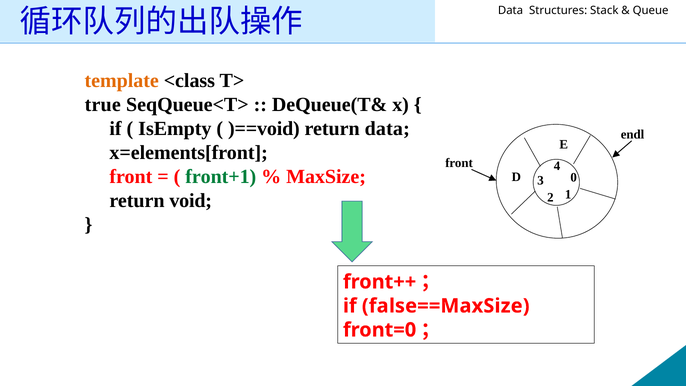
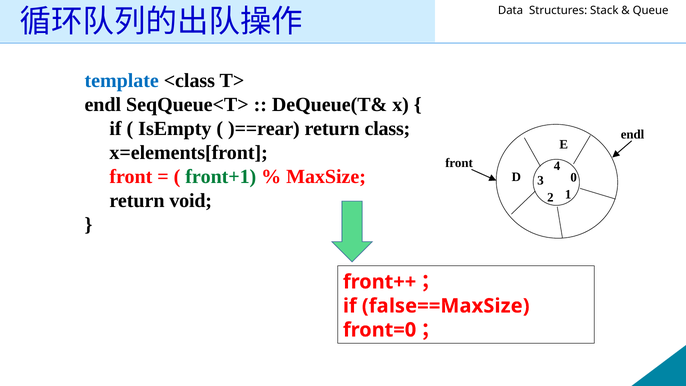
template colour: orange -> blue
true at (103, 105): true -> endl
)==void: )==void -> )==rear
return data: data -> class
